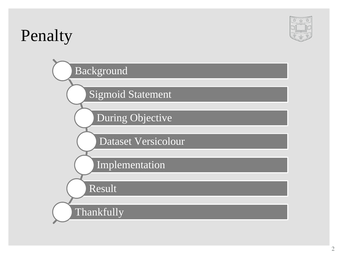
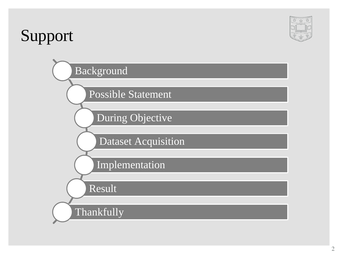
Penalty: Penalty -> Support
Sigmoid: Sigmoid -> Possible
Versicolour: Versicolour -> Acquisition
